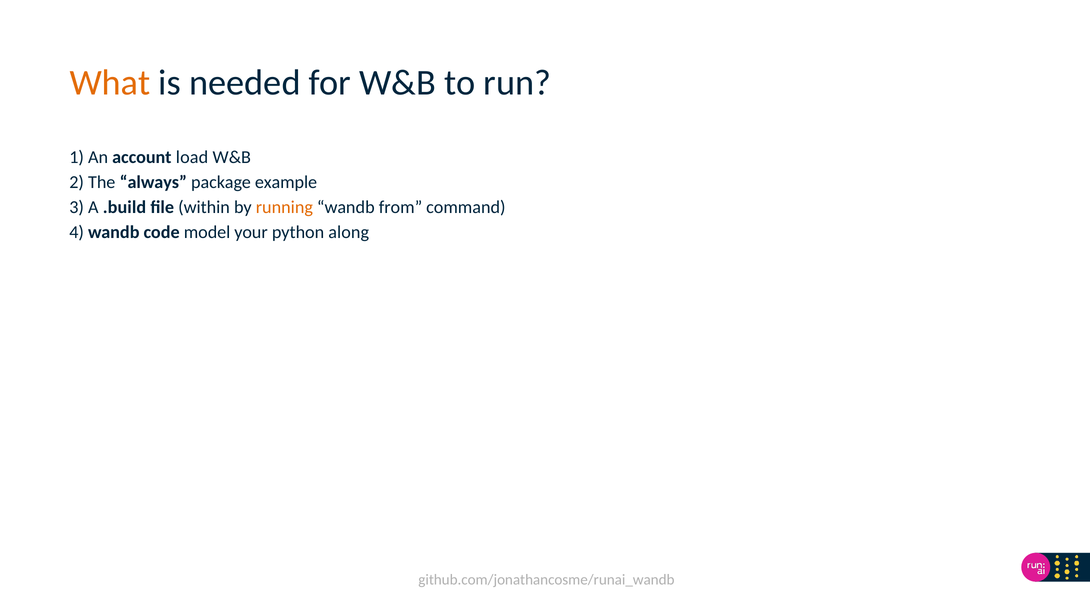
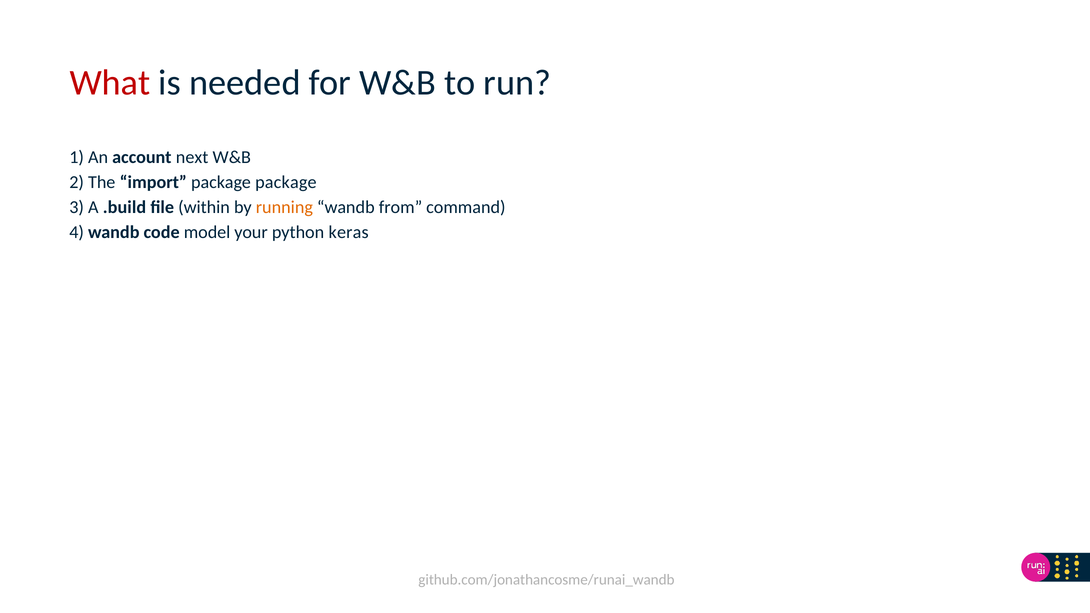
What colour: orange -> red
load: load -> next
always: always -> import
package example: example -> package
along: along -> keras
